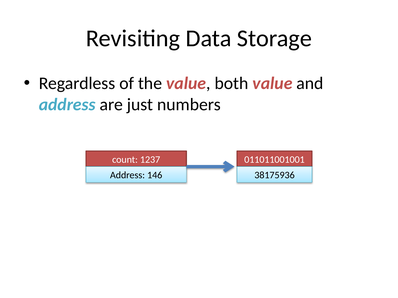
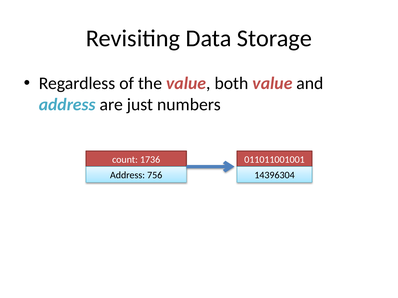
1237: 1237 -> 1736
146: 146 -> 756
38175936: 38175936 -> 14396304
